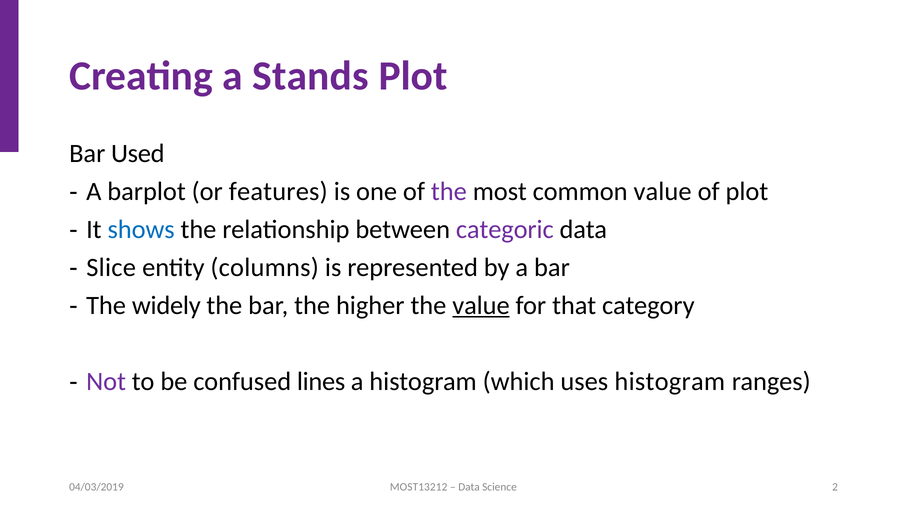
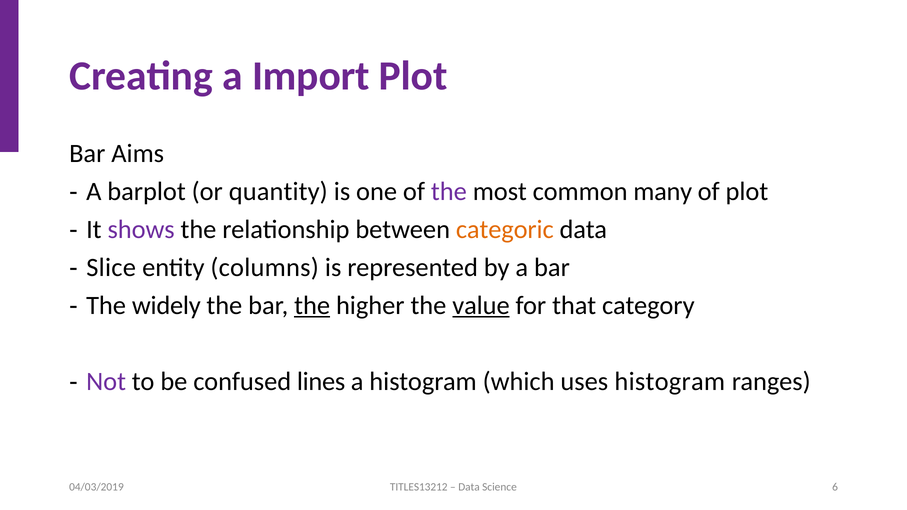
Stands: Stands -> Import
Used: Used -> Aims
features: features -> quantity
common value: value -> many
shows colour: blue -> purple
categoric colour: purple -> orange
the at (312, 305) underline: none -> present
MOST13212: MOST13212 -> TITLES13212
2: 2 -> 6
